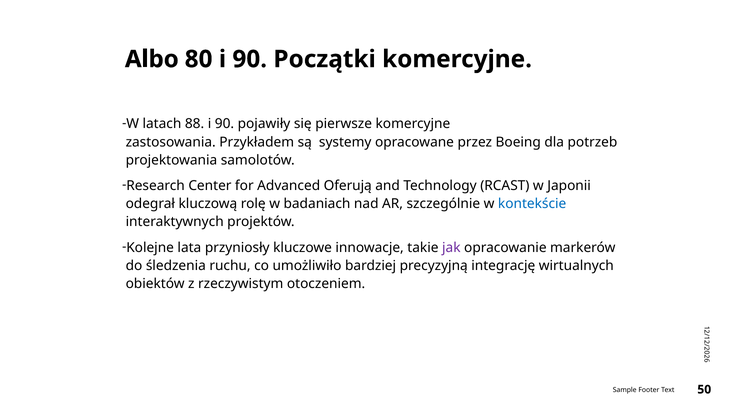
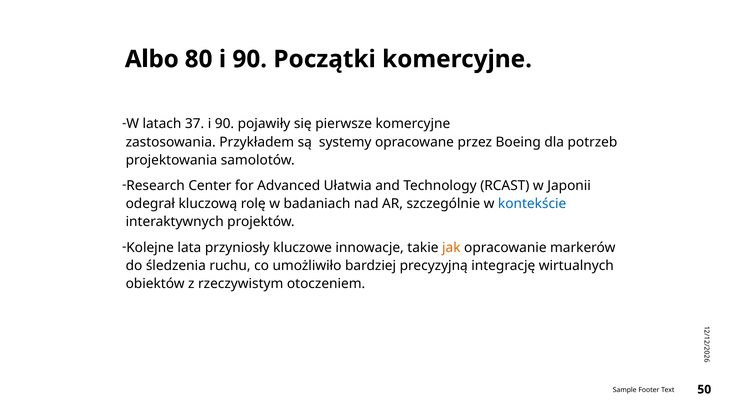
88: 88 -> 37
Oferują: Oferują -> Ułatwia
jak colour: purple -> orange
